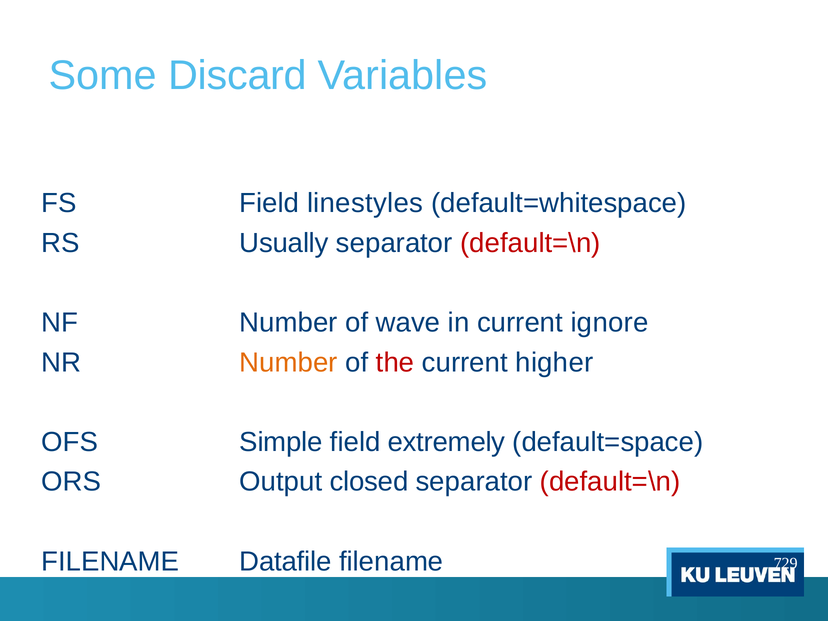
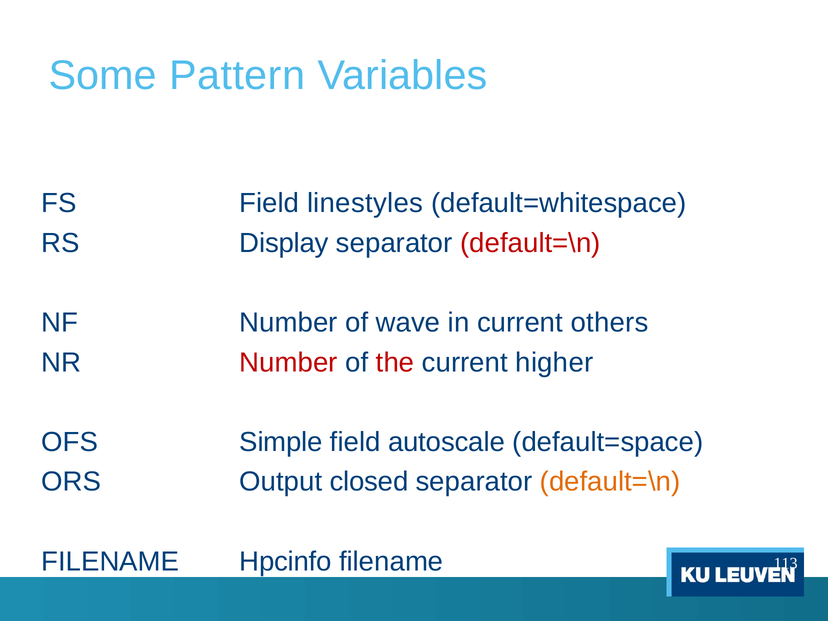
Discard: Discard -> Pattern
Usually: Usually -> Display
ignore: ignore -> others
Number at (289, 362) colour: orange -> red
extremely: extremely -> autoscale
default=\n at (610, 482) colour: red -> orange
Datafile: Datafile -> Hpcinfo
729: 729 -> 113
